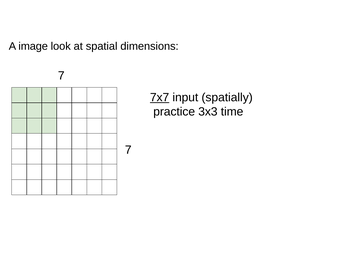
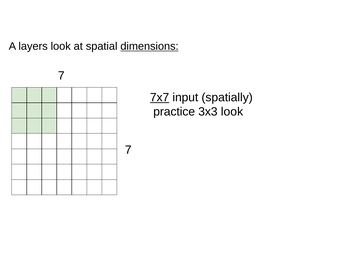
image: image -> layers
dimensions underline: none -> present
3x3 time: time -> look
